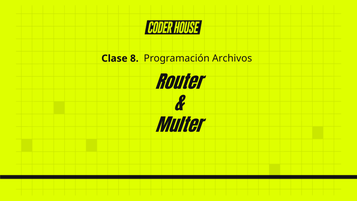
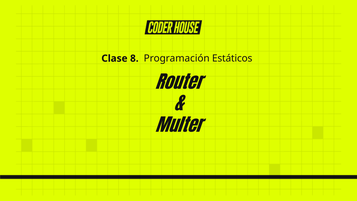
Archivos: Archivos -> Estáticos
